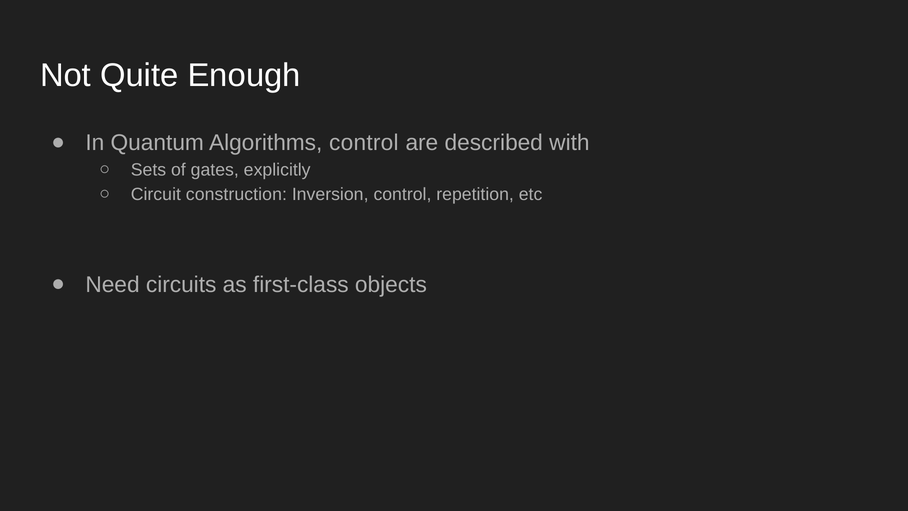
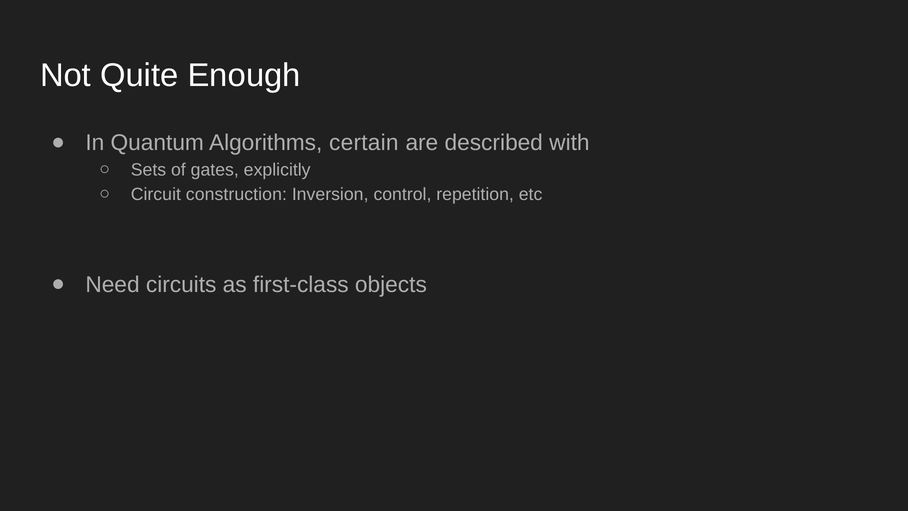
Algorithms control: control -> certain
